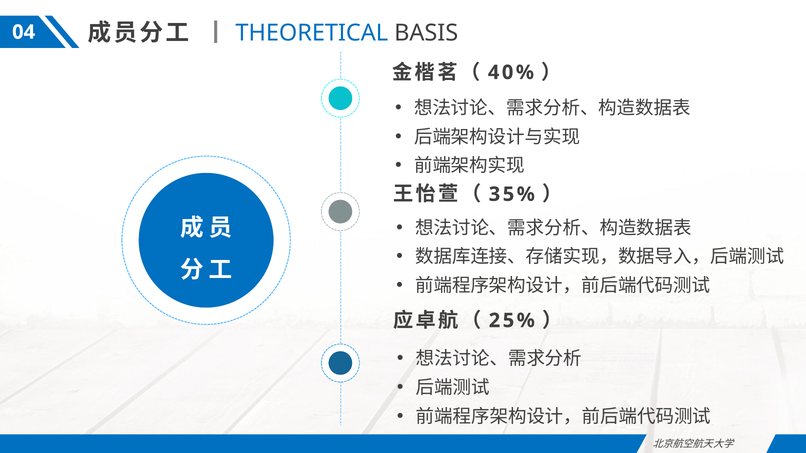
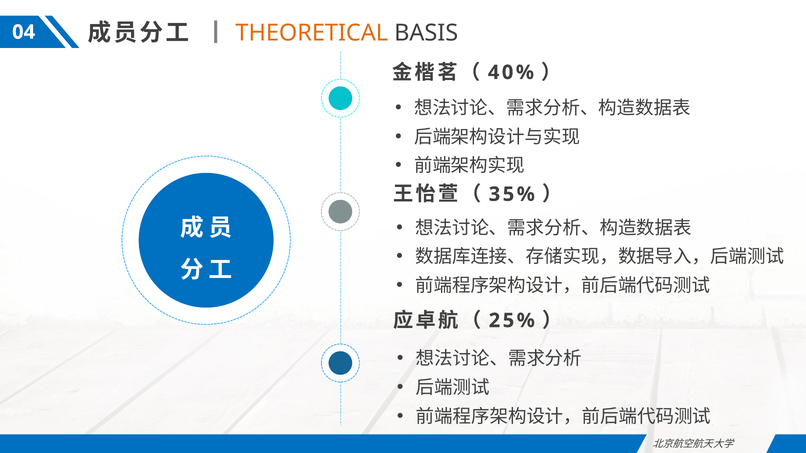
THEORETICAL colour: blue -> orange
